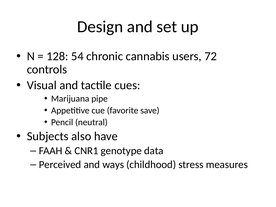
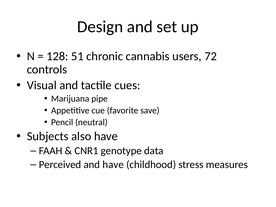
54: 54 -> 51
and ways: ways -> have
